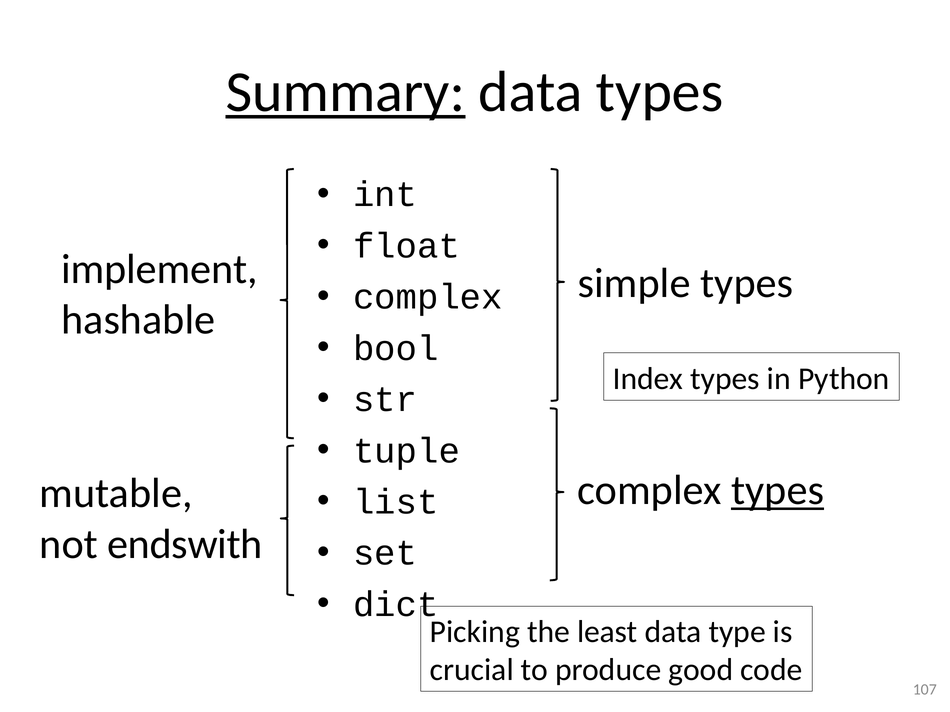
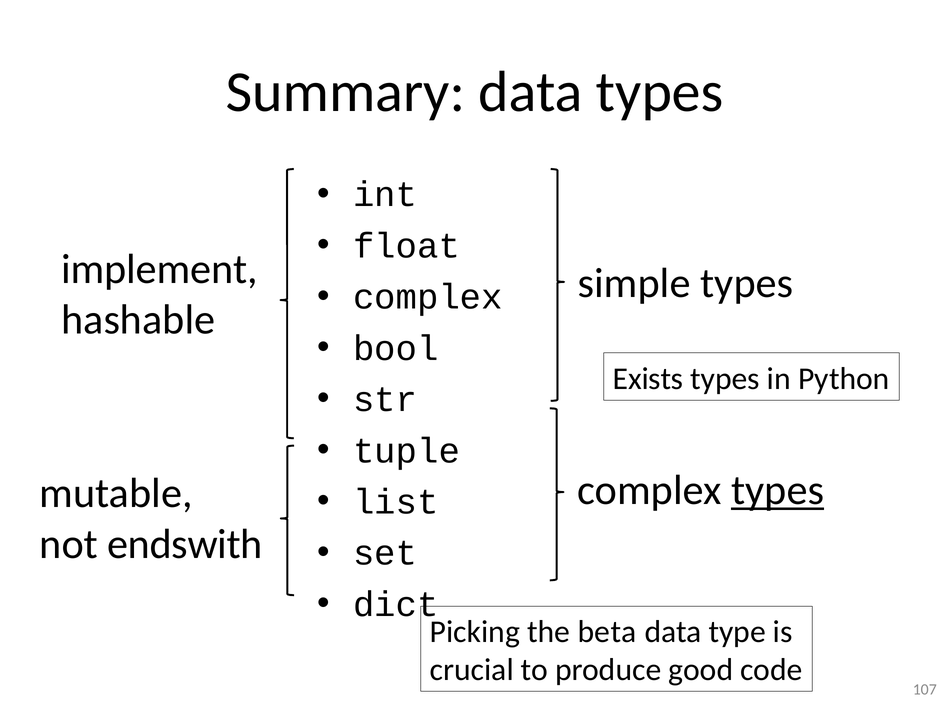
Summary underline: present -> none
Index: Index -> Exists
least: least -> beta
